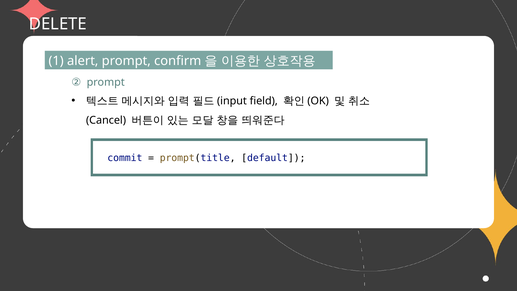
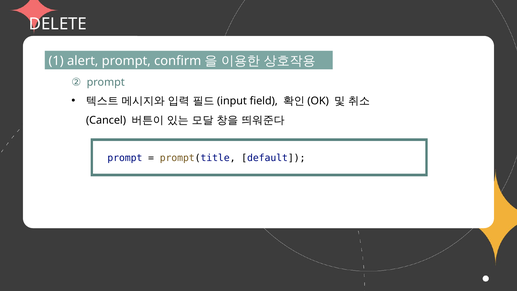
commit at (125, 158): commit -> prompt
